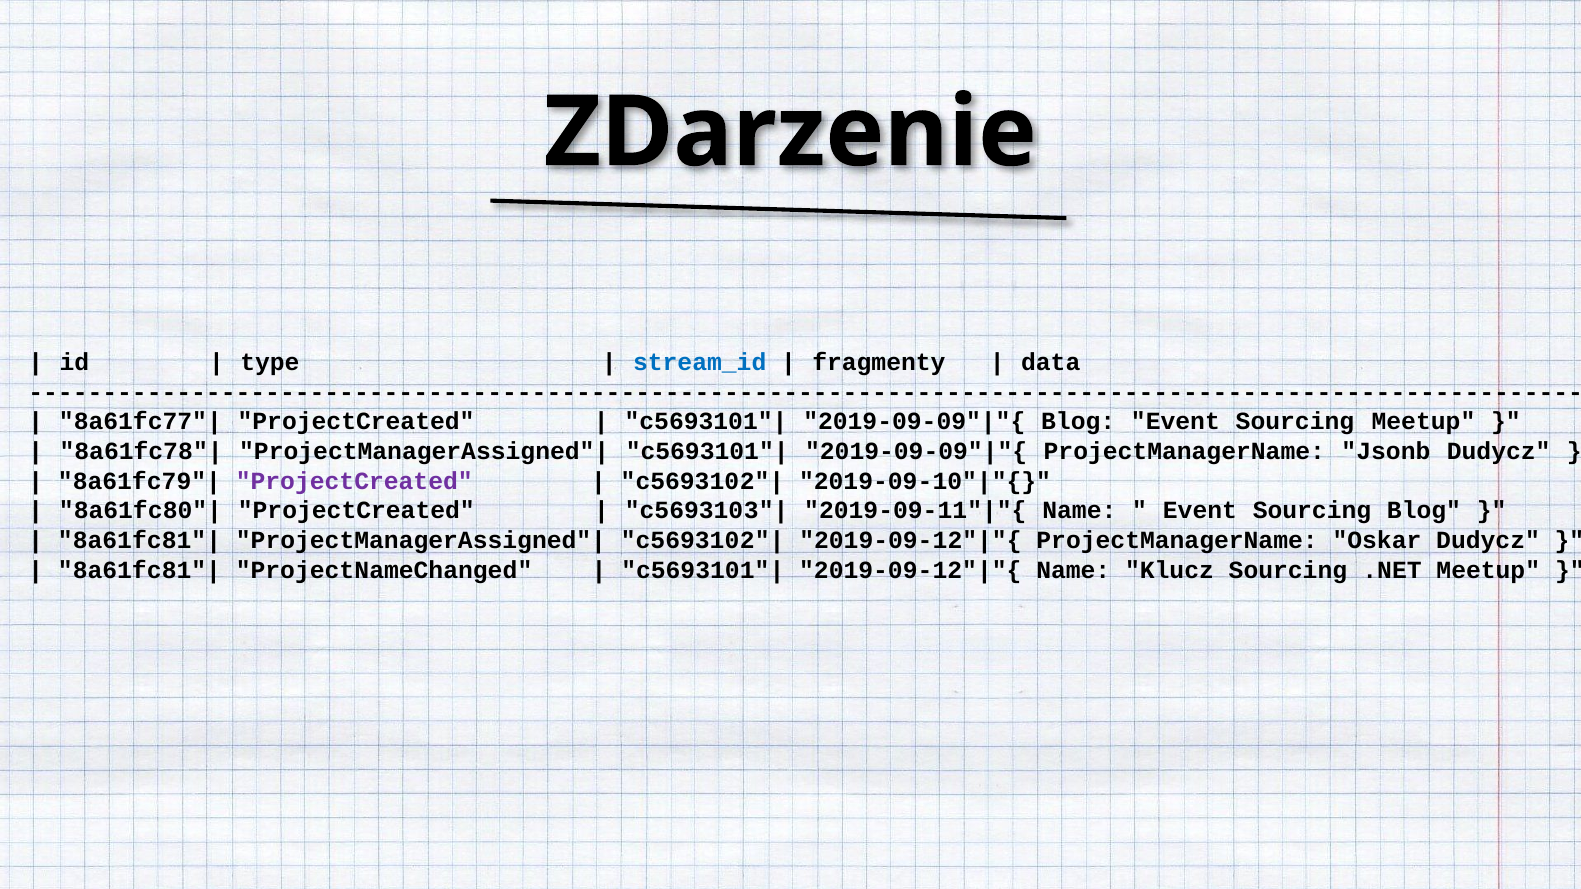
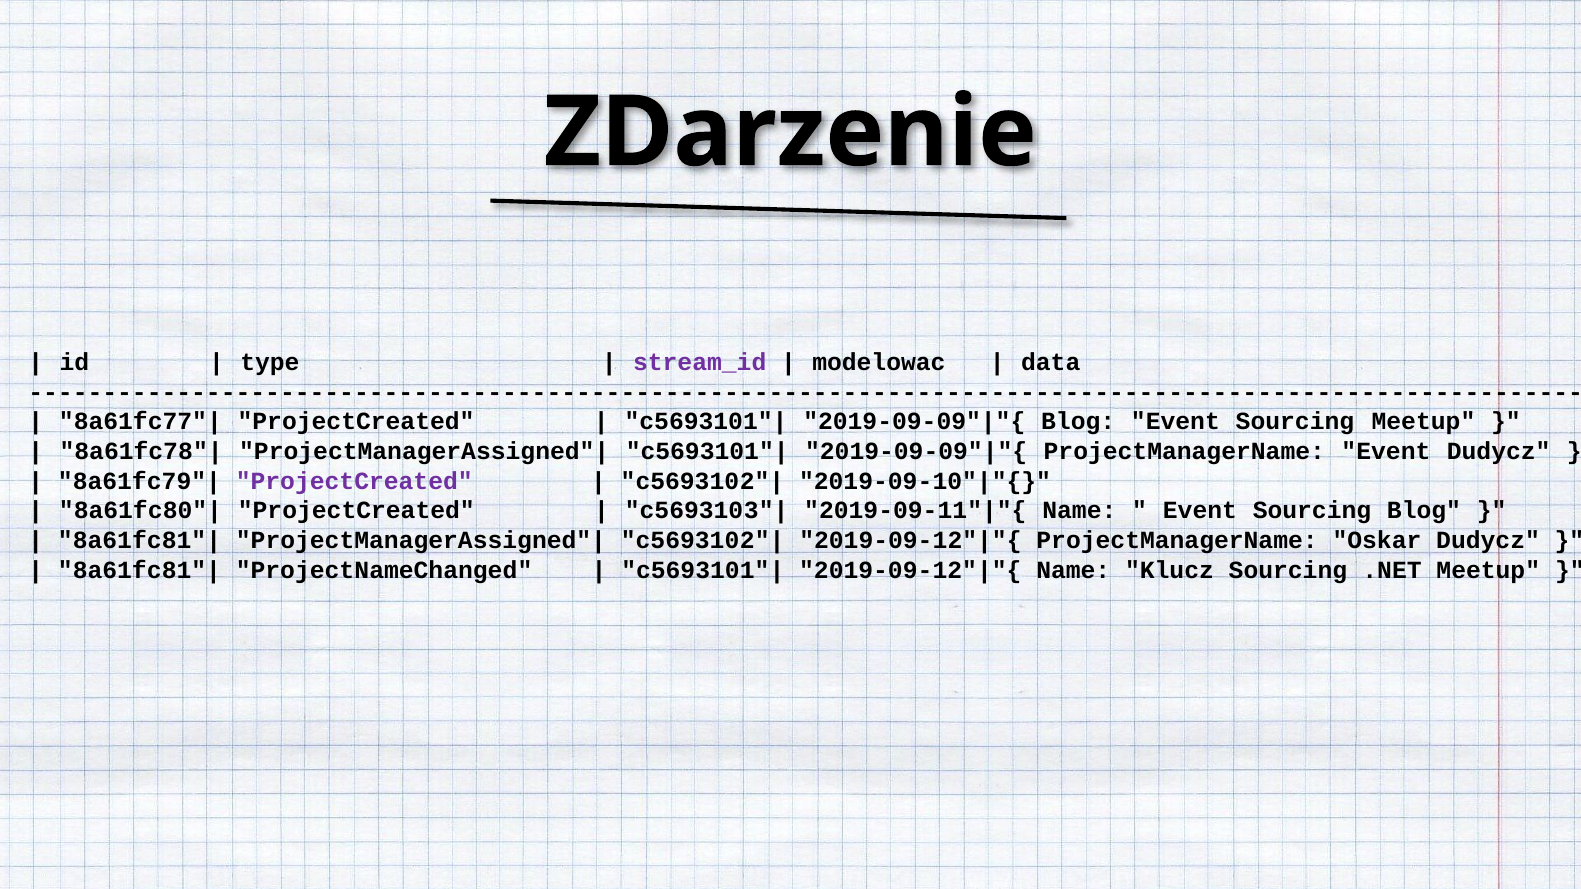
stream_id colour: blue -> purple
fragmenty: fragmenty -> modelowac
ProjectManagerName Jsonb: Jsonb -> Event
